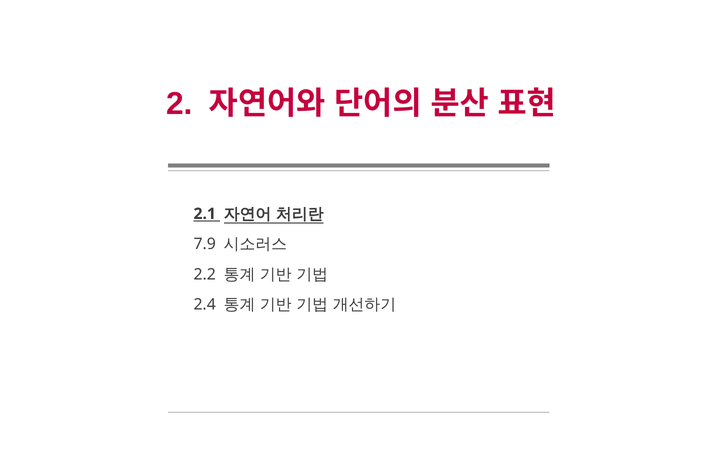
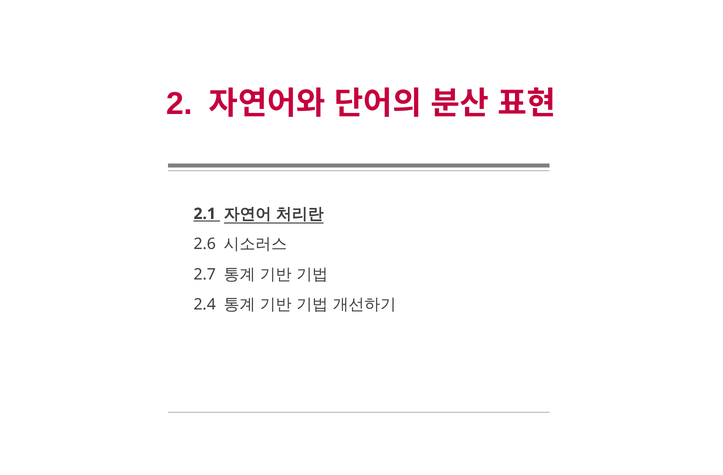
7.9: 7.9 -> 2.6
2.2: 2.2 -> 2.7
